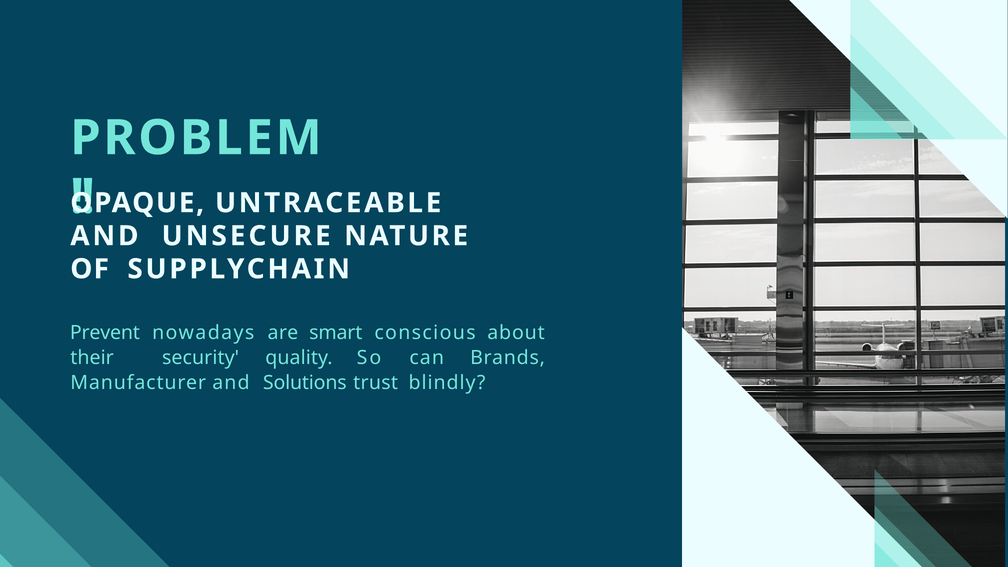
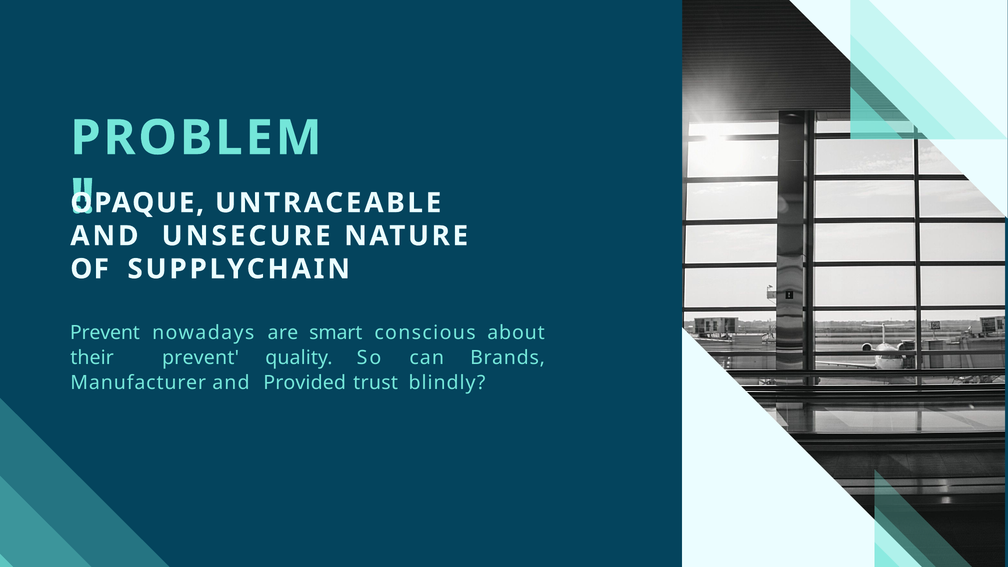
their security: security -> prevent
and Solutions: Solutions -> Provided
